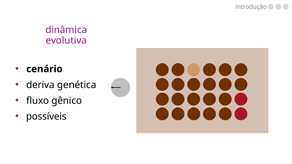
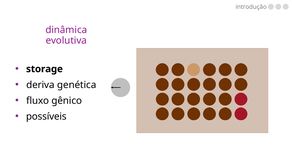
cenário: cenário -> storage
